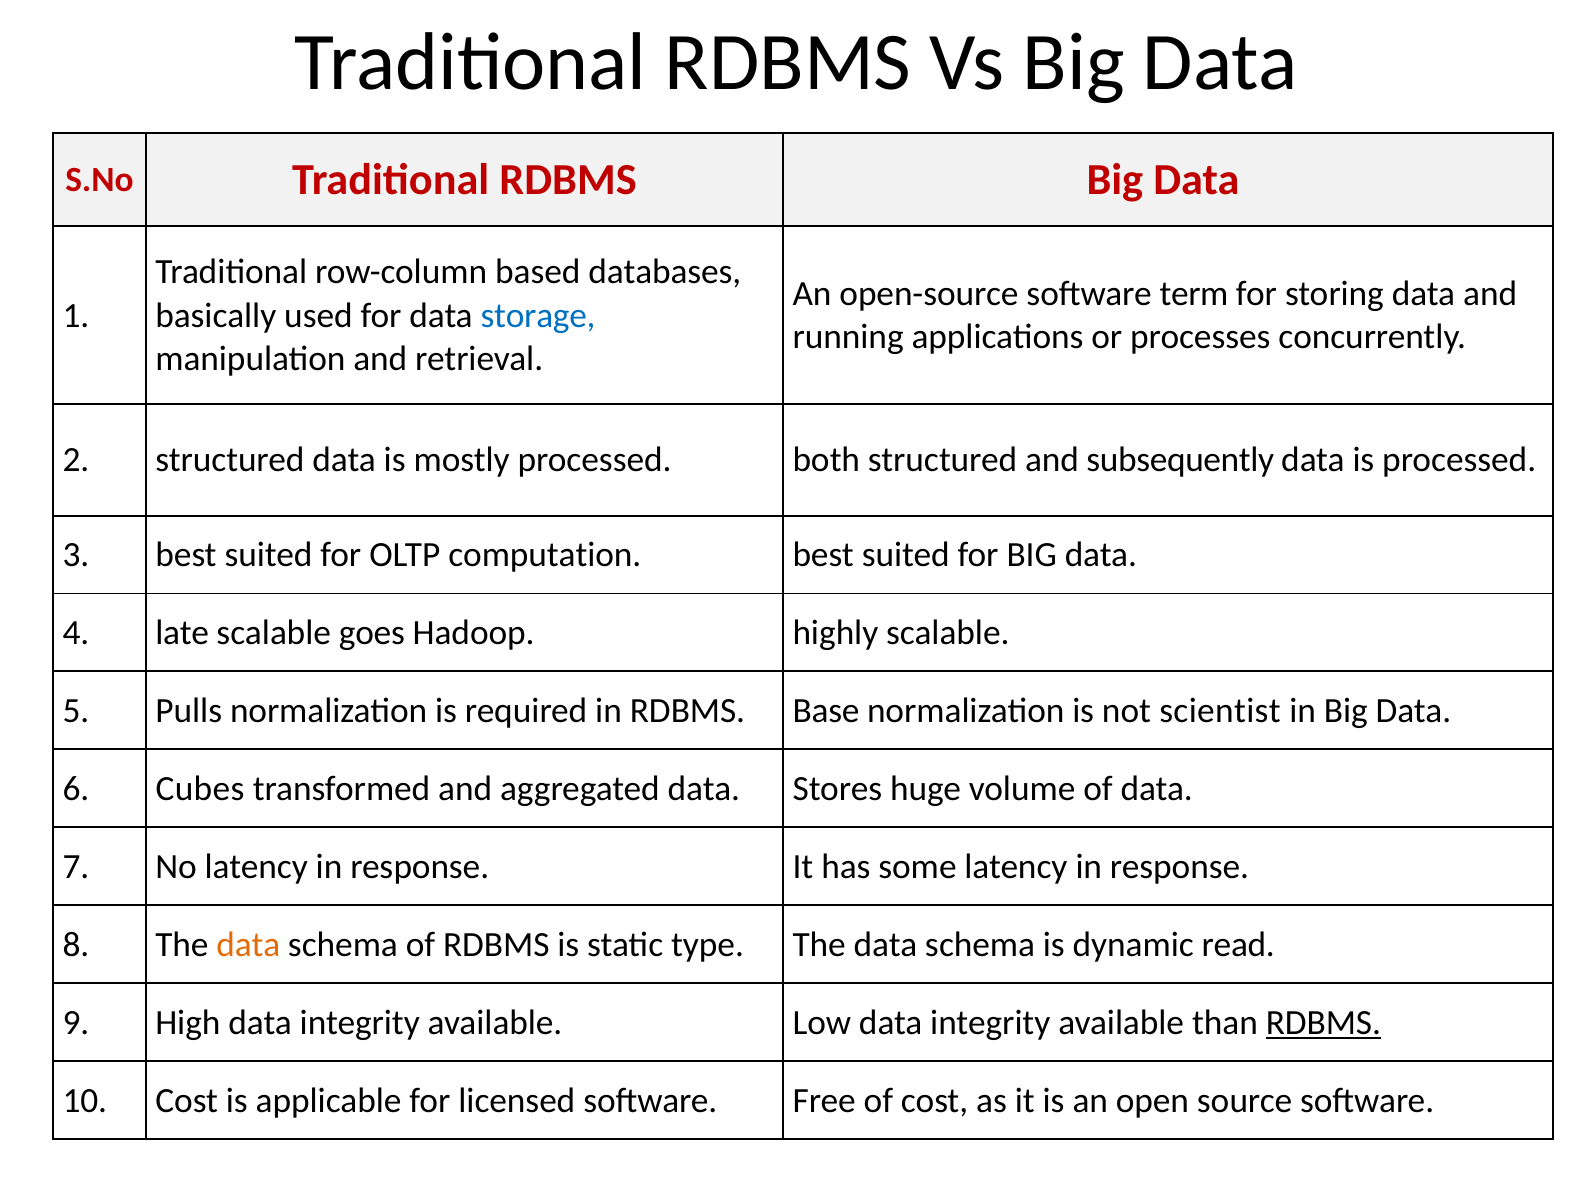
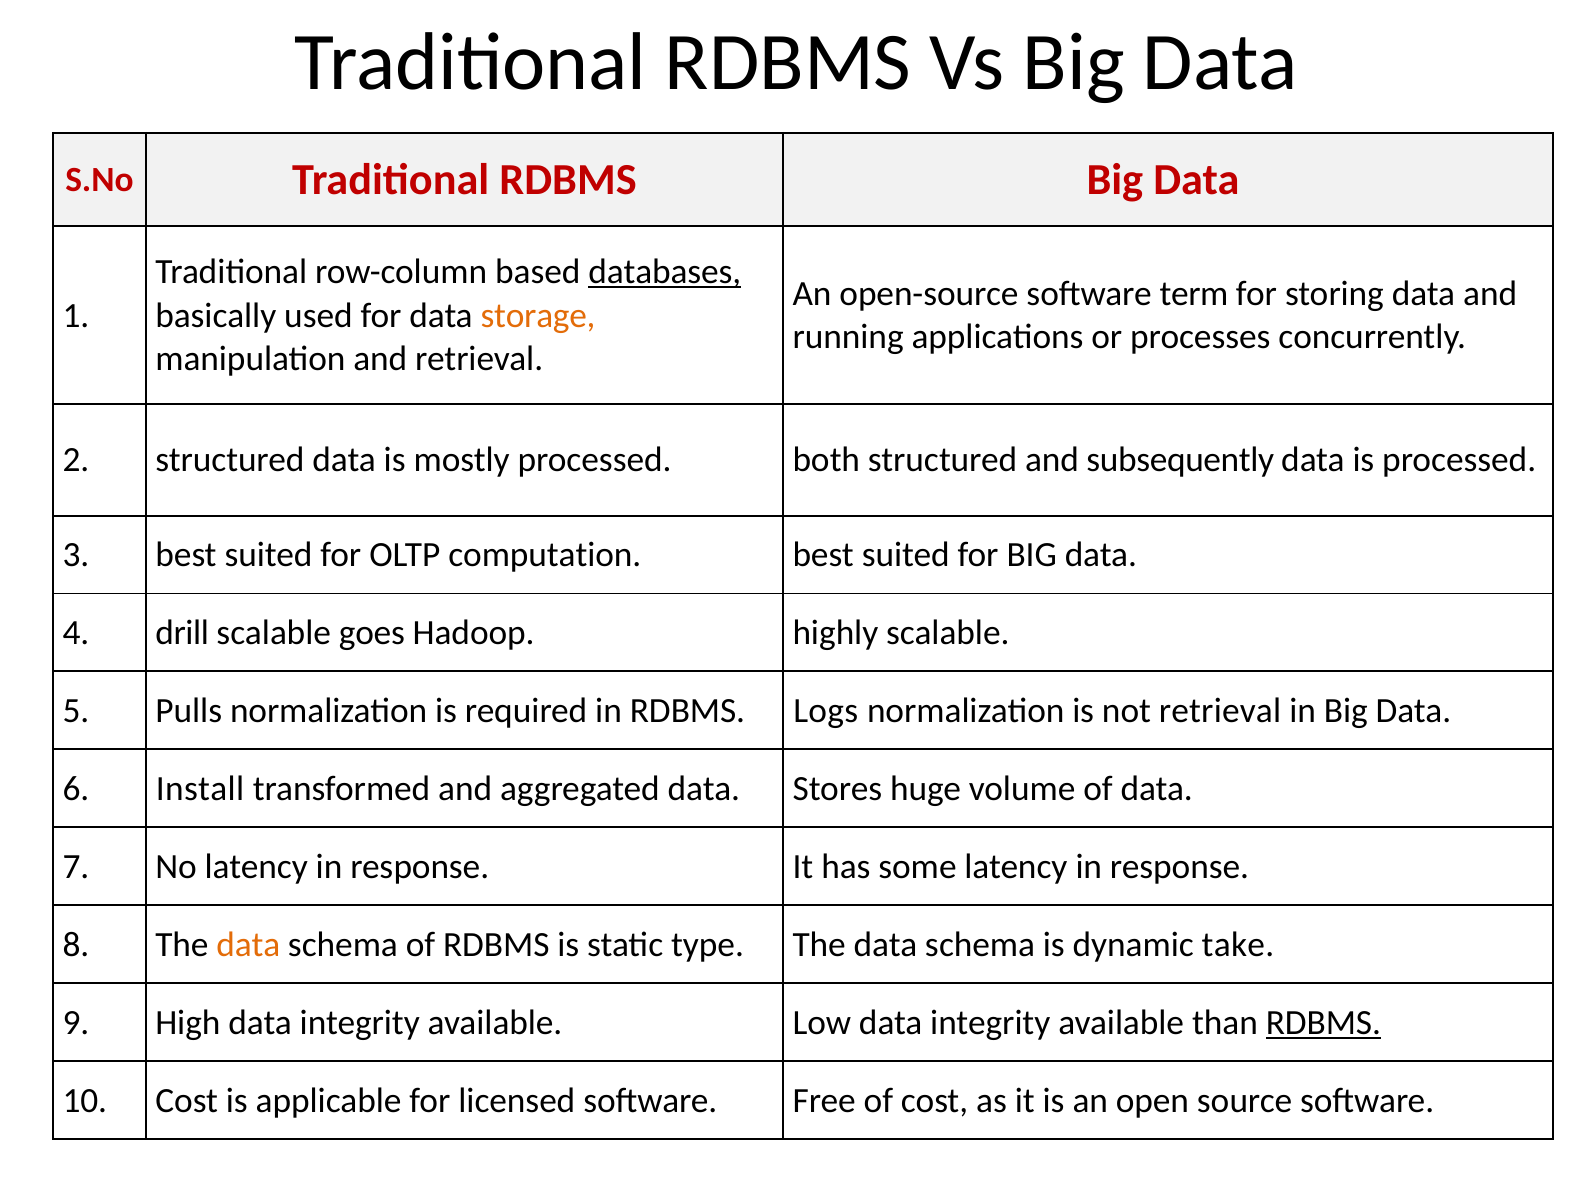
databases underline: none -> present
storage colour: blue -> orange
late: late -> drill
Base: Base -> Logs
not scientist: scientist -> retrieval
Cubes: Cubes -> Install
read: read -> take
